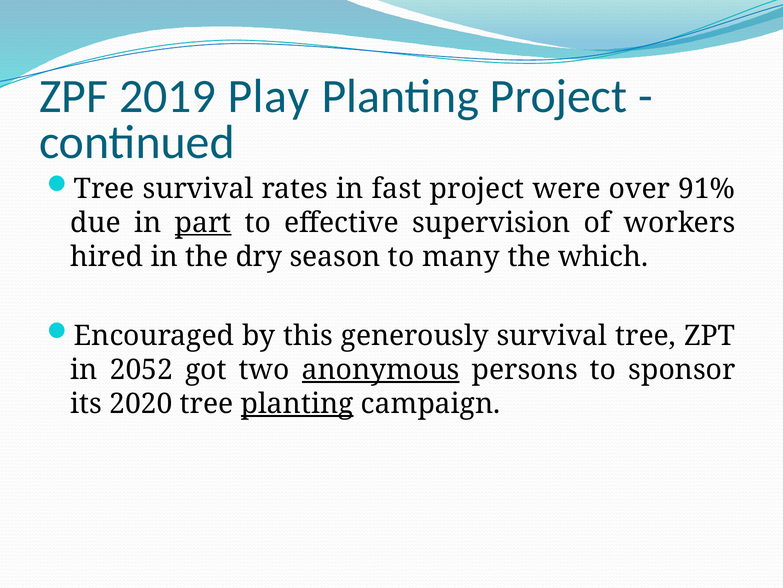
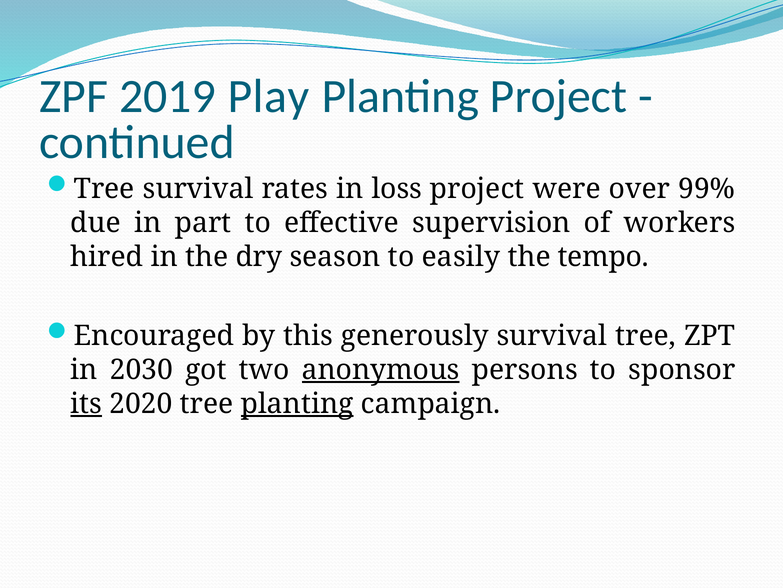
fast: fast -> loss
91%: 91% -> 99%
part underline: present -> none
many: many -> easily
which: which -> tempo
2052: 2052 -> 2030
its underline: none -> present
